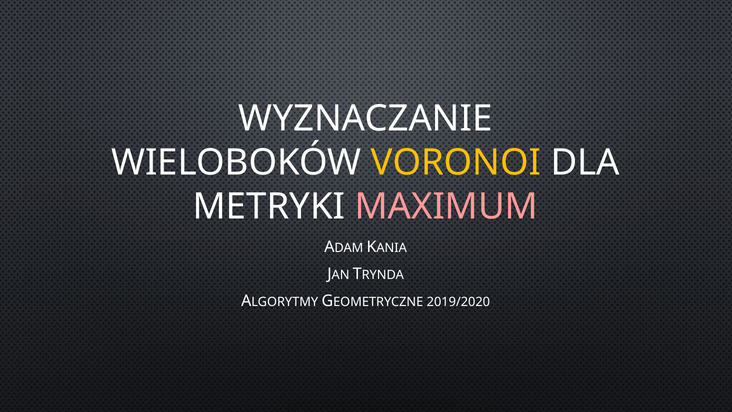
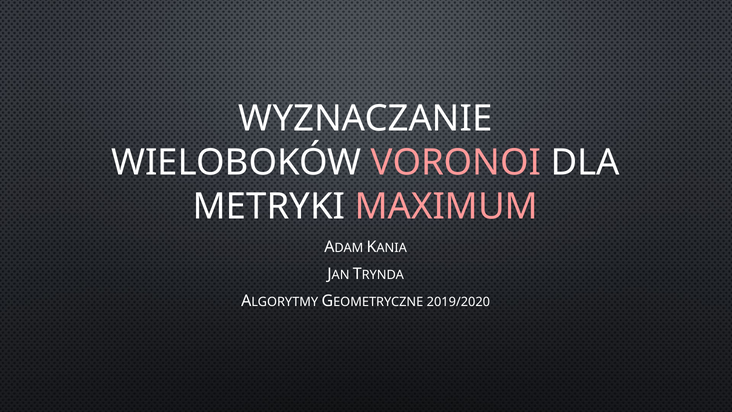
VORONOI colour: yellow -> pink
